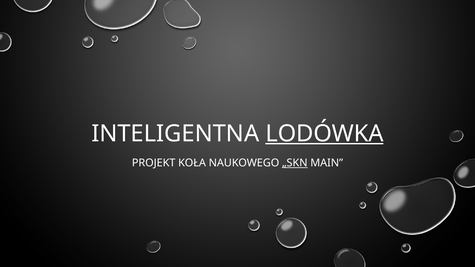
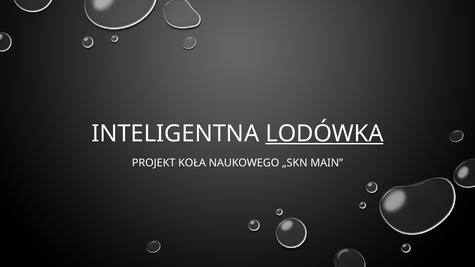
„SKN underline: present -> none
